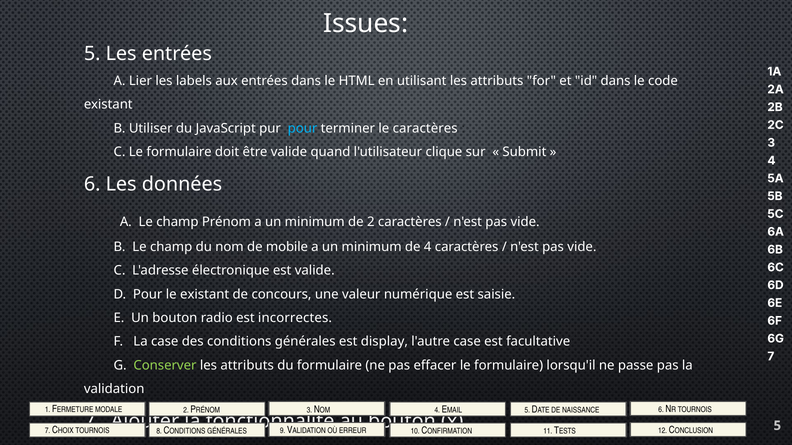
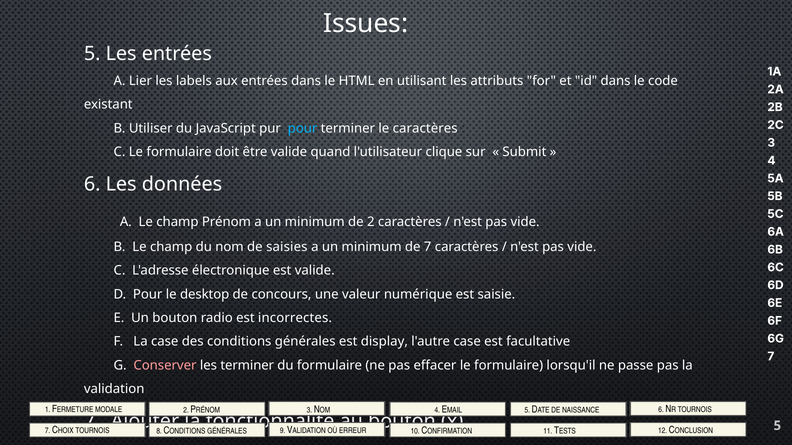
mobile: mobile -> saisies
de 4: 4 -> 7
le existant: existant -> desktop
Conserver colour: light green -> pink
attributs at (247, 366): attributs -> terminer
